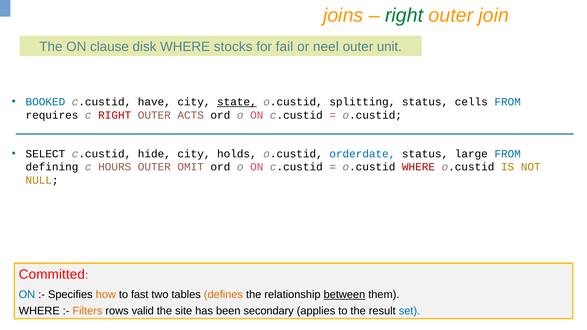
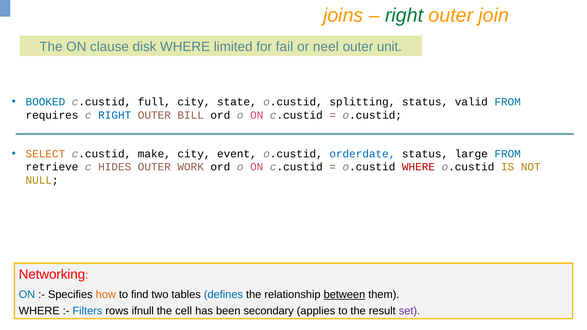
stocks: stocks -> limited
have: have -> full
state underline: present -> none
cells: cells -> valid
RIGHT at (115, 115) colour: red -> blue
ACTS: ACTS -> BILL
SELECT colour: black -> orange
hide: hide -> make
holds: holds -> event
defining: defining -> retrieve
HOURS: HOURS -> HIDES
OMIT: OMIT -> WORK
Committed: Committed -> Networking
fast: fast -> find
defines colour: orange -> blue
Filters colour: orange -> blue
valid: valid -> ifnull
site: site -> cell
set colour: blue -> purple
